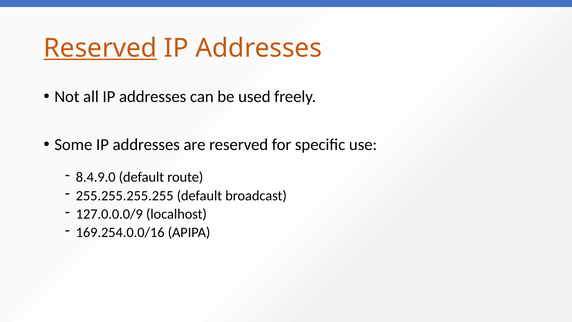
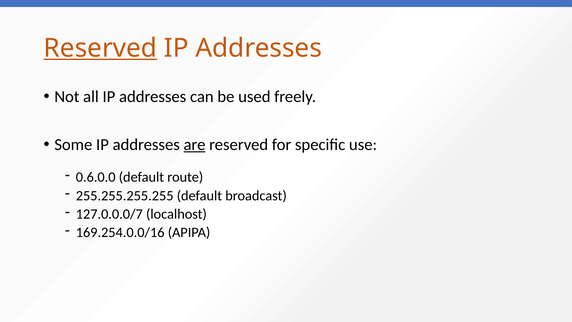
are underline: none -> present
8.4.9.0: 8.4.9.0 -> 0.6.0.0
127.0.0.0/9: 127.0.0.0/9 -> 127.0.0.0/7
